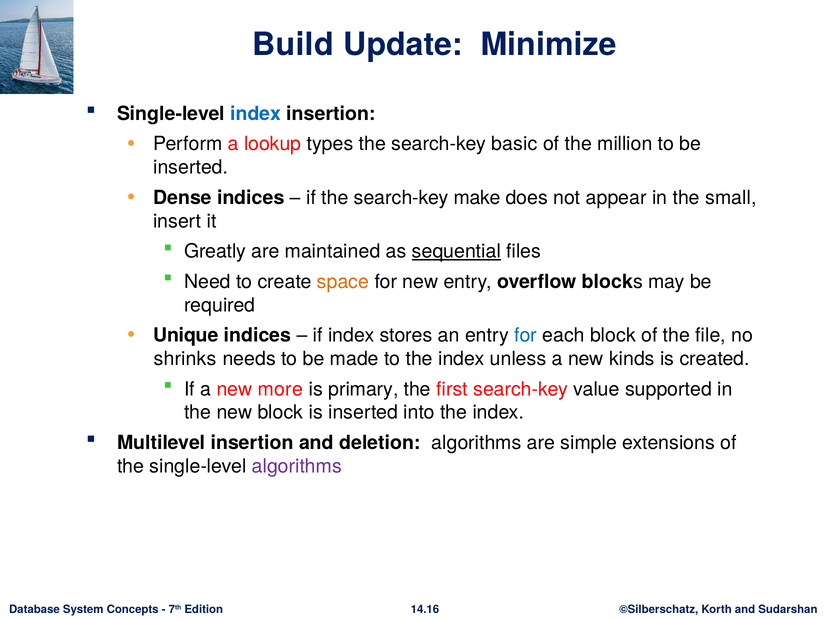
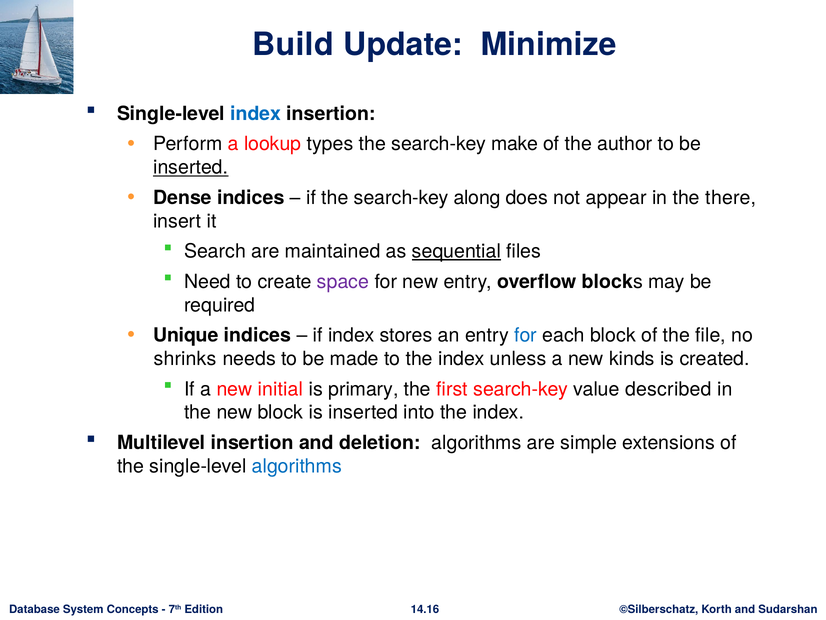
basic: basic -> make
million: million -> author
inserted at (191, 167) underline: none -> present
make: make -> along
small: small -> there
Greatly: Greatly -> Search
space colour: orange -> purple
more: more -> initial
supported: supported -> described
algorithms at (297, 466) colour: purple -> blue
